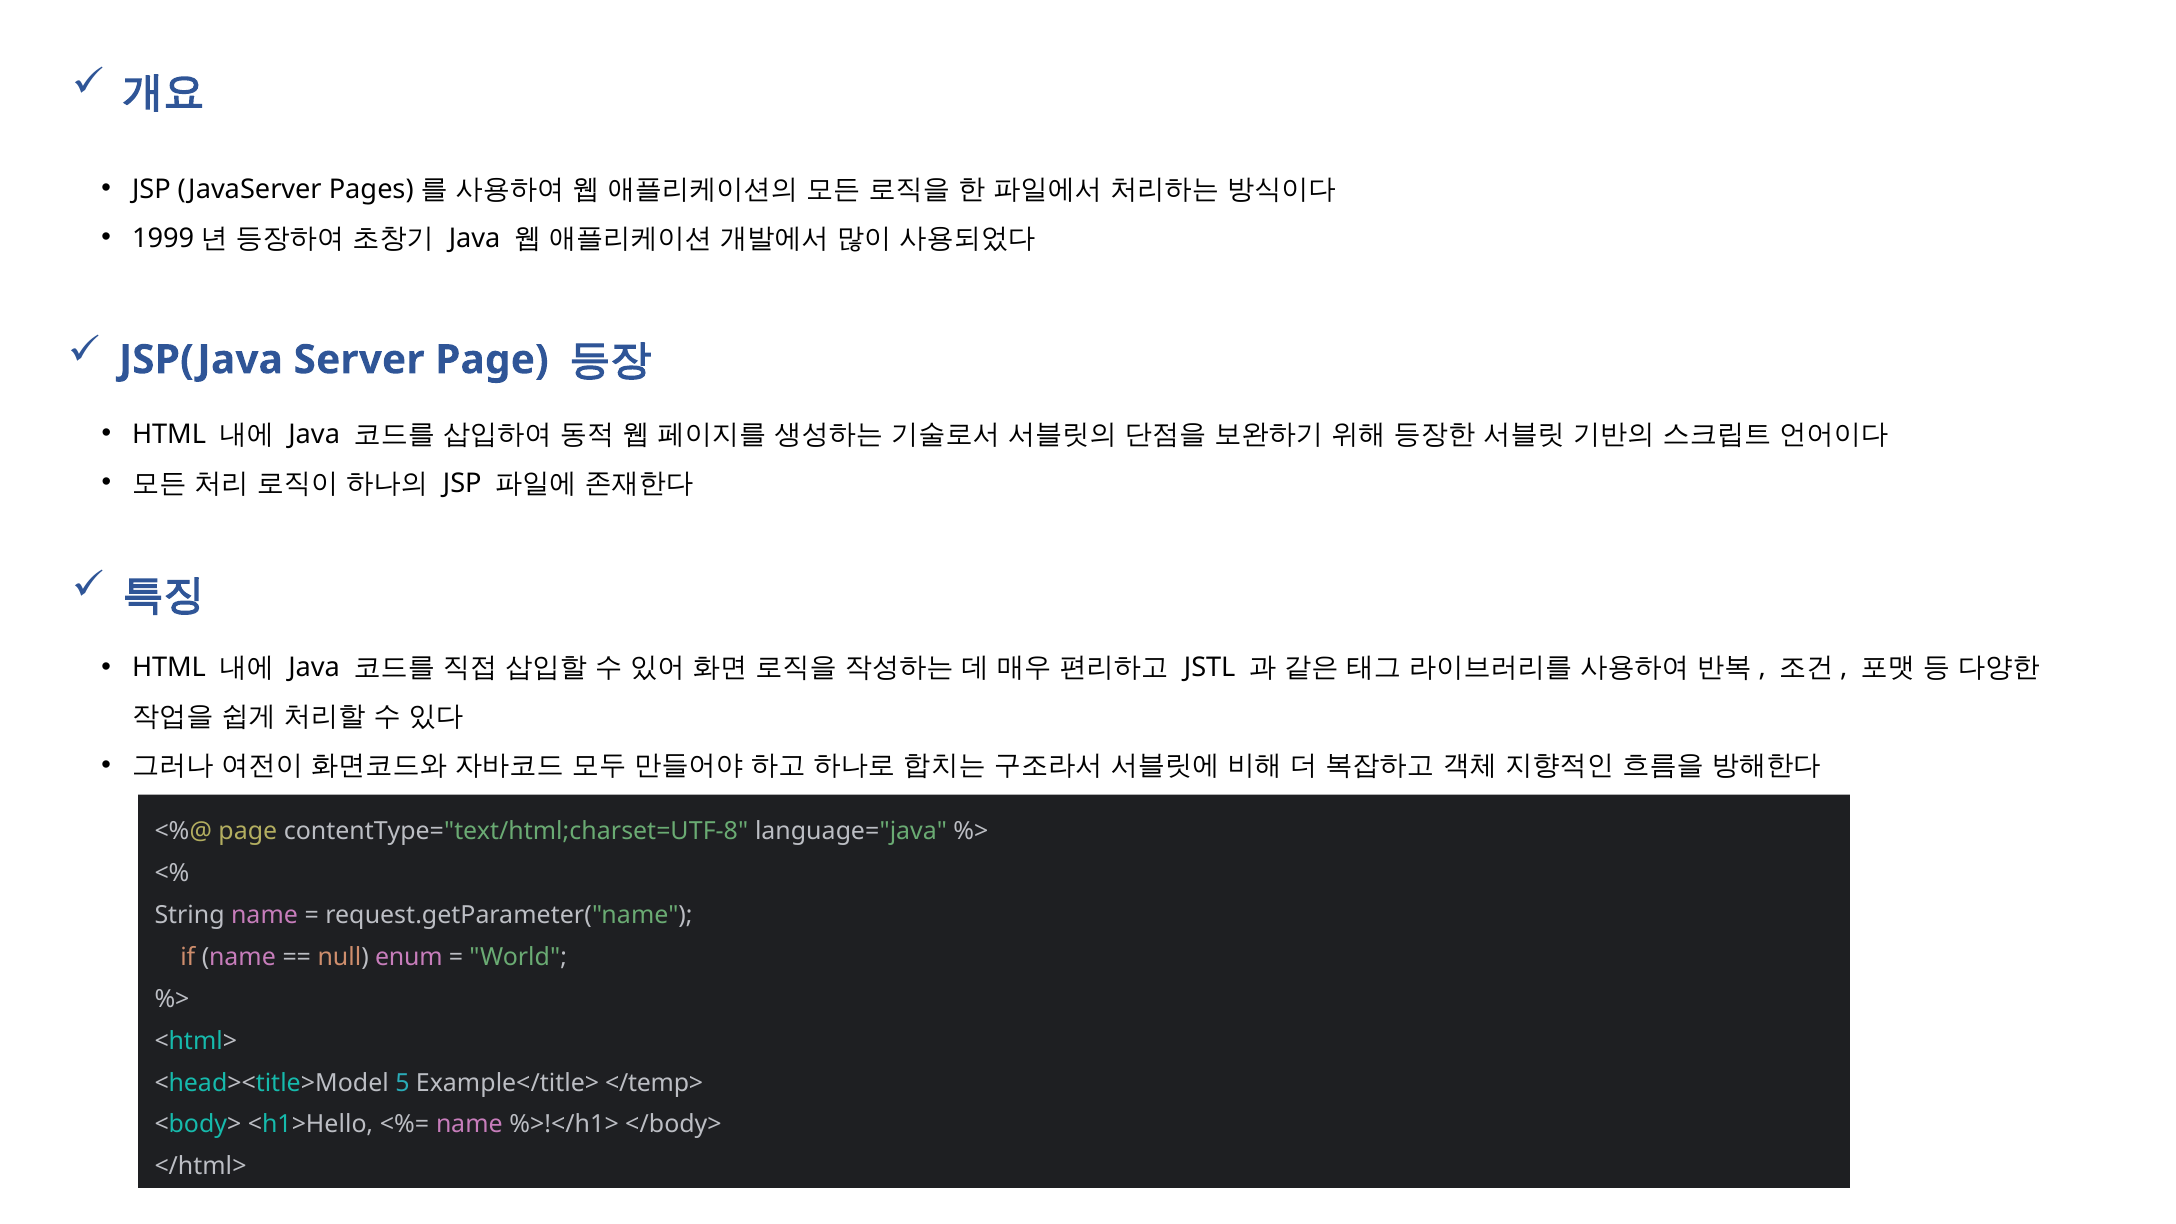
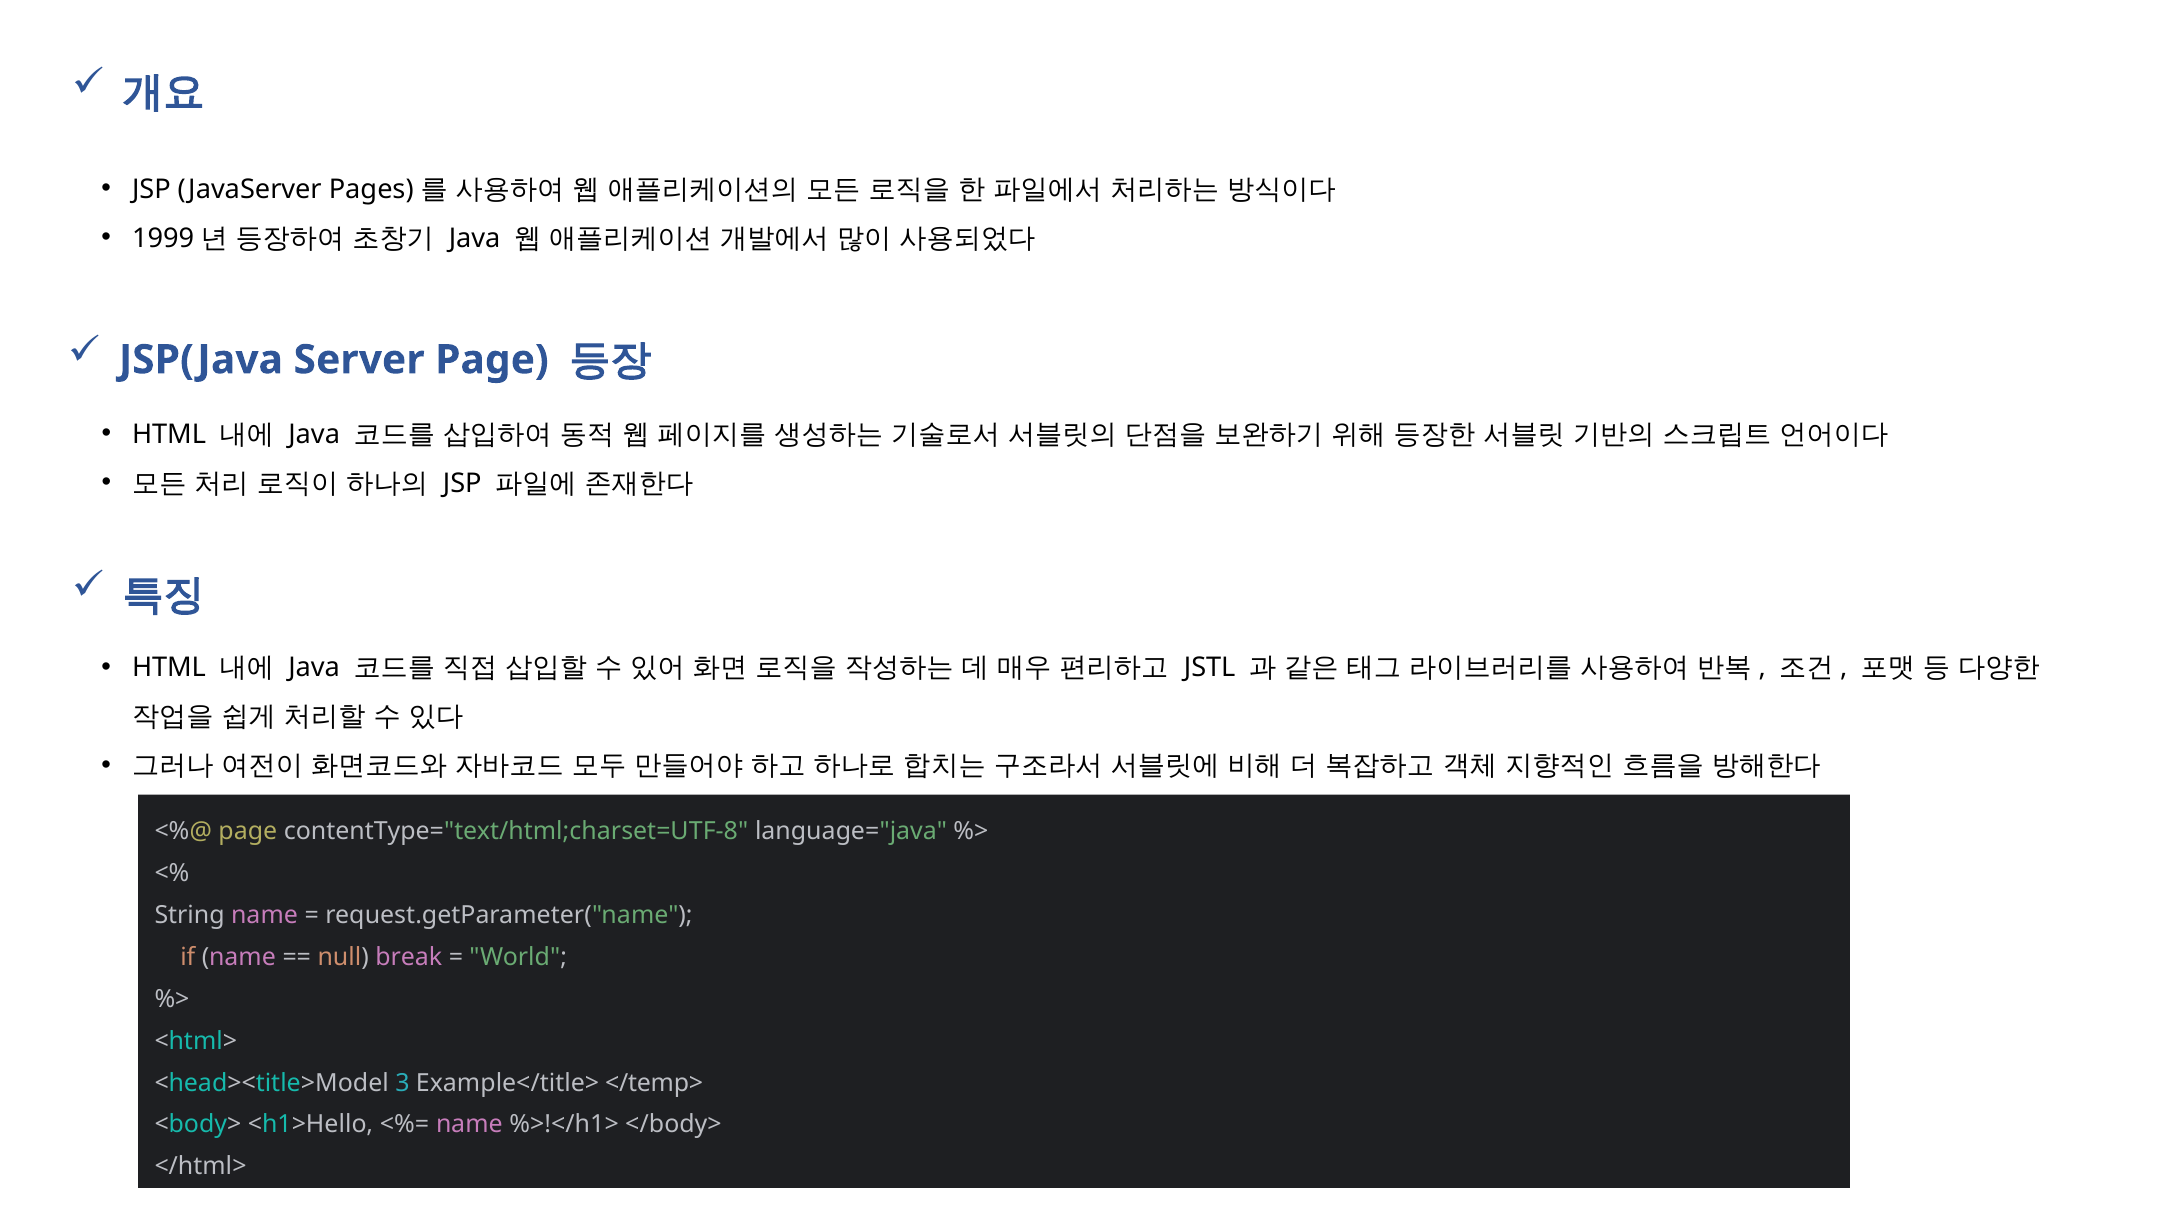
enum: enum -> break
5: 5 -> 3
